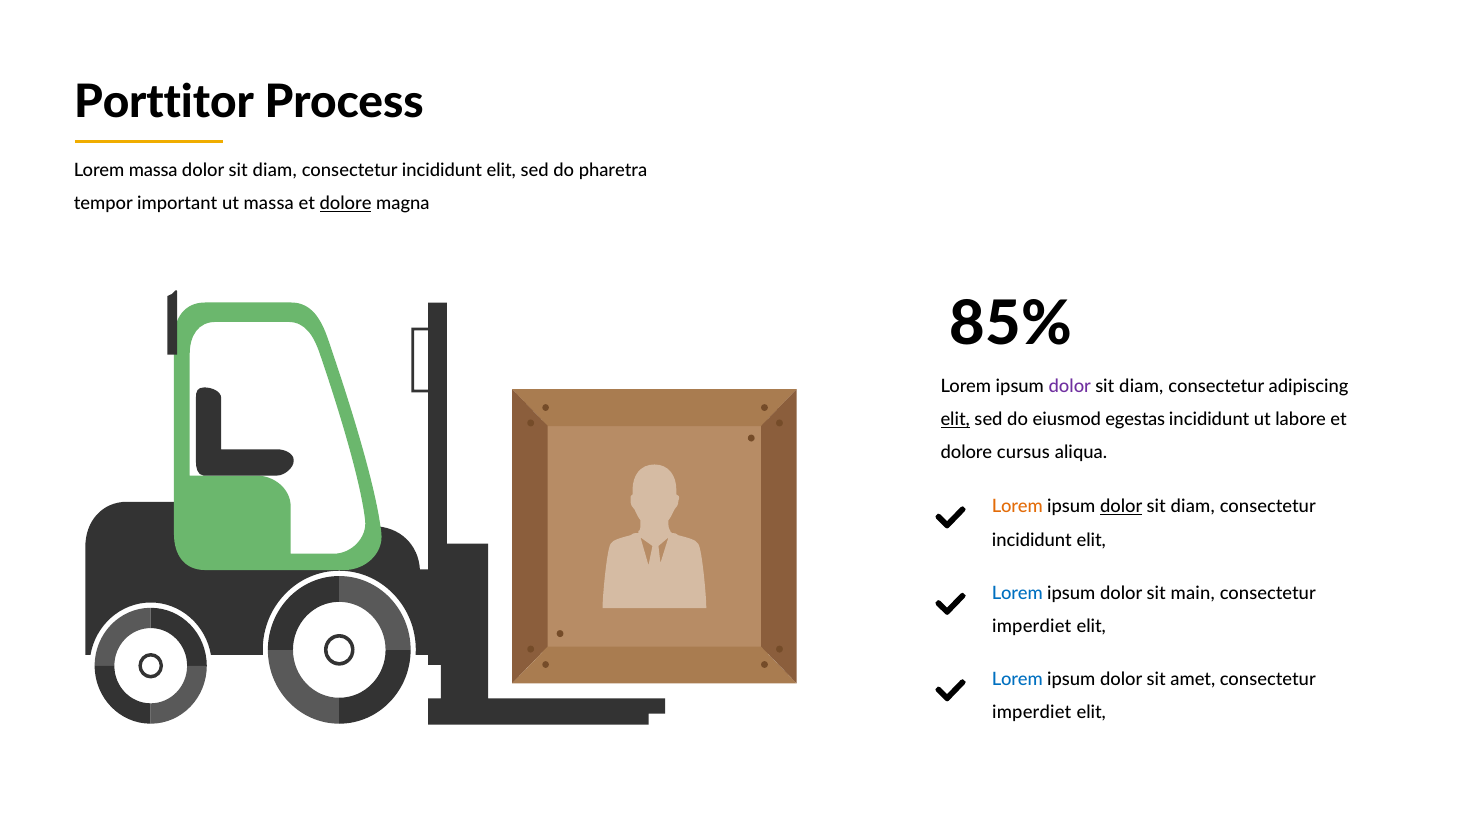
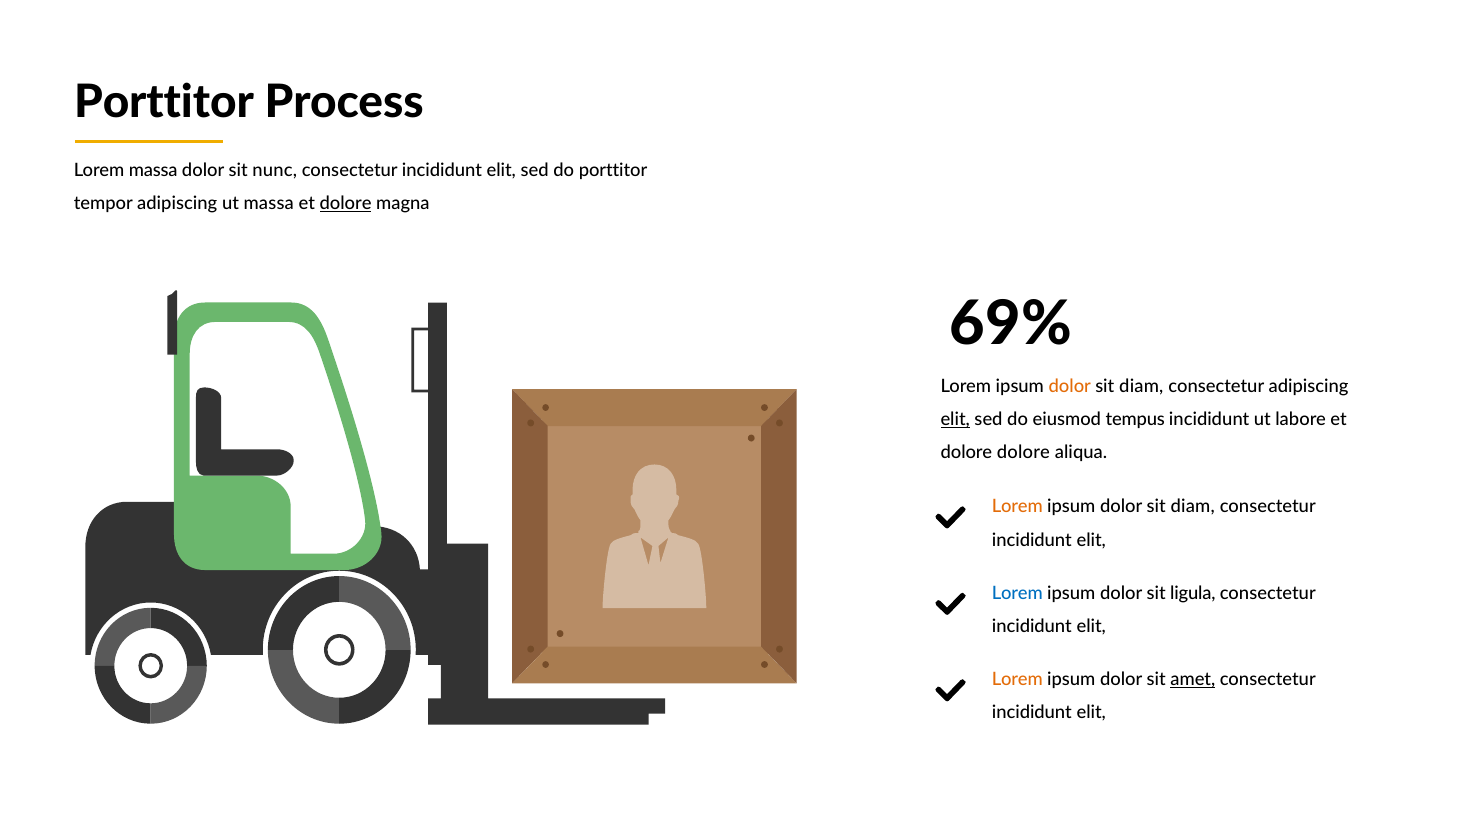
diam at (275, 170): diam -> nunc
do pharetra: pharetra -> porttitor
tempor important: important -> adipiscing
85%: 85% -> 69%
dolor at (1070, 386) colour: purple -> orange
egestas: egestas -> tempus
dolore cursus: cursus -> dolore
dolor at (1121, 507) underline: present -> none
main: main -> ligula
imperdiet at (1032, 626): imperdiet -> incididunt
Lorem at (1017, 679) colour: blue -> orange
amet underline: none -> present
imperdiet at (1032, 712): imperdiet -> incididunt
